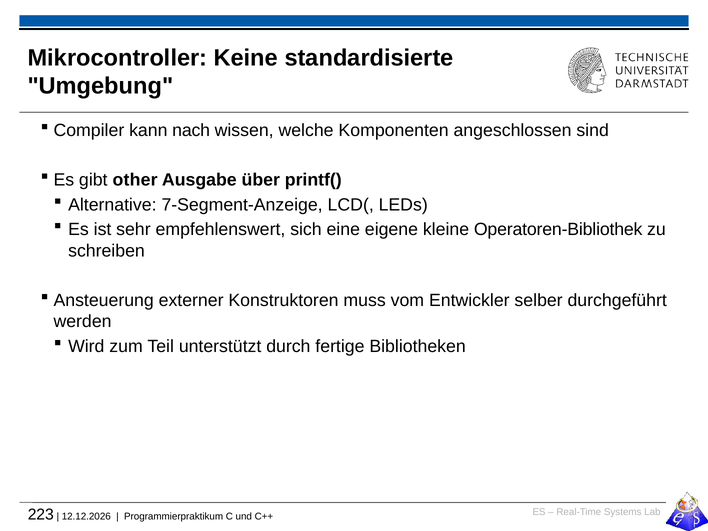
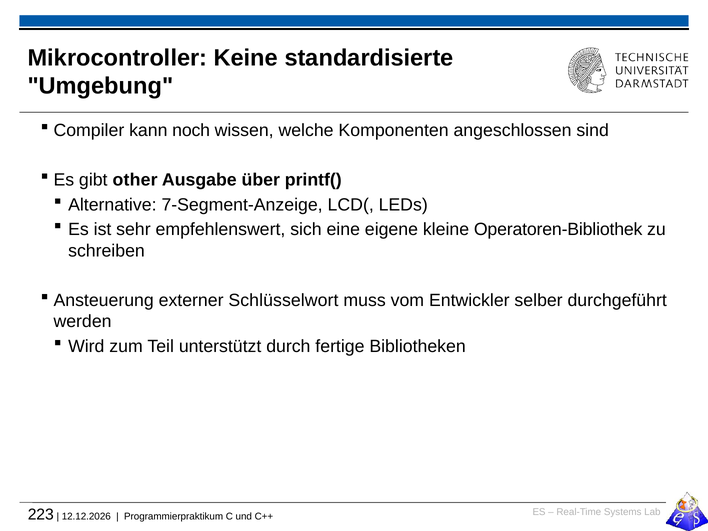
nach: nach -> noch
Konstruktoren: Konstruktoren -> Schlüsselwort
